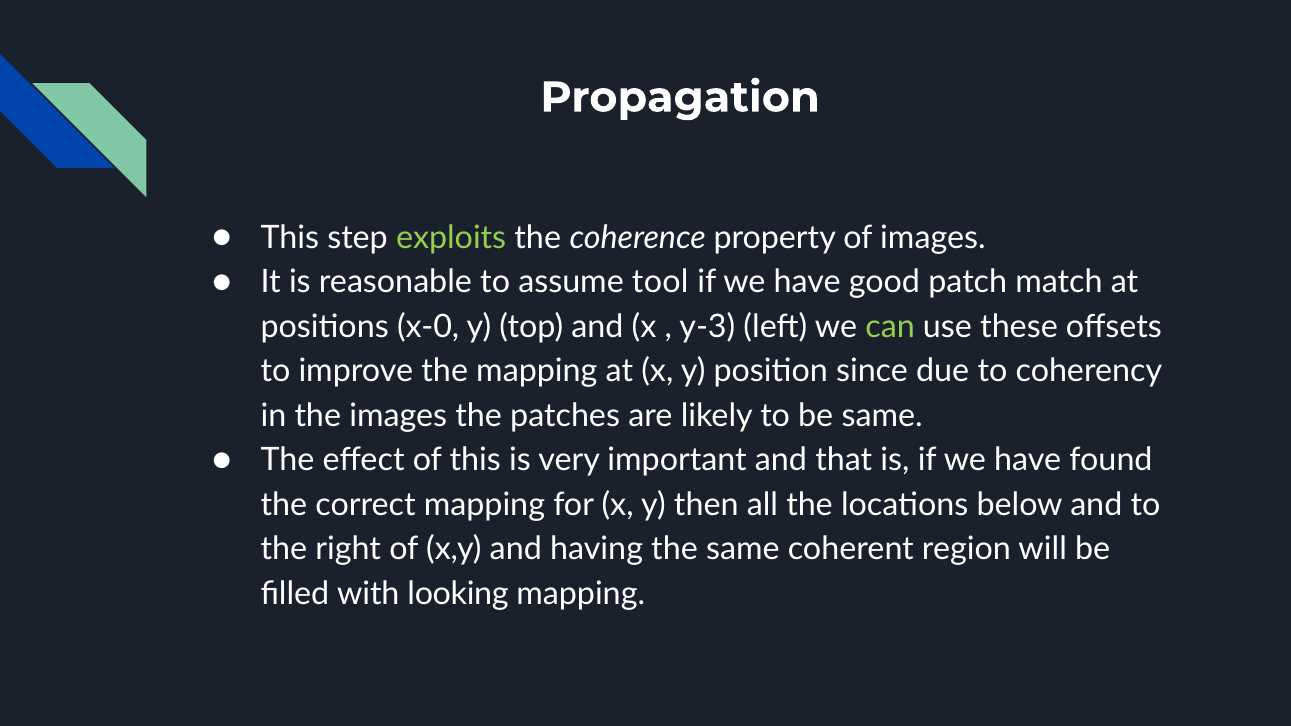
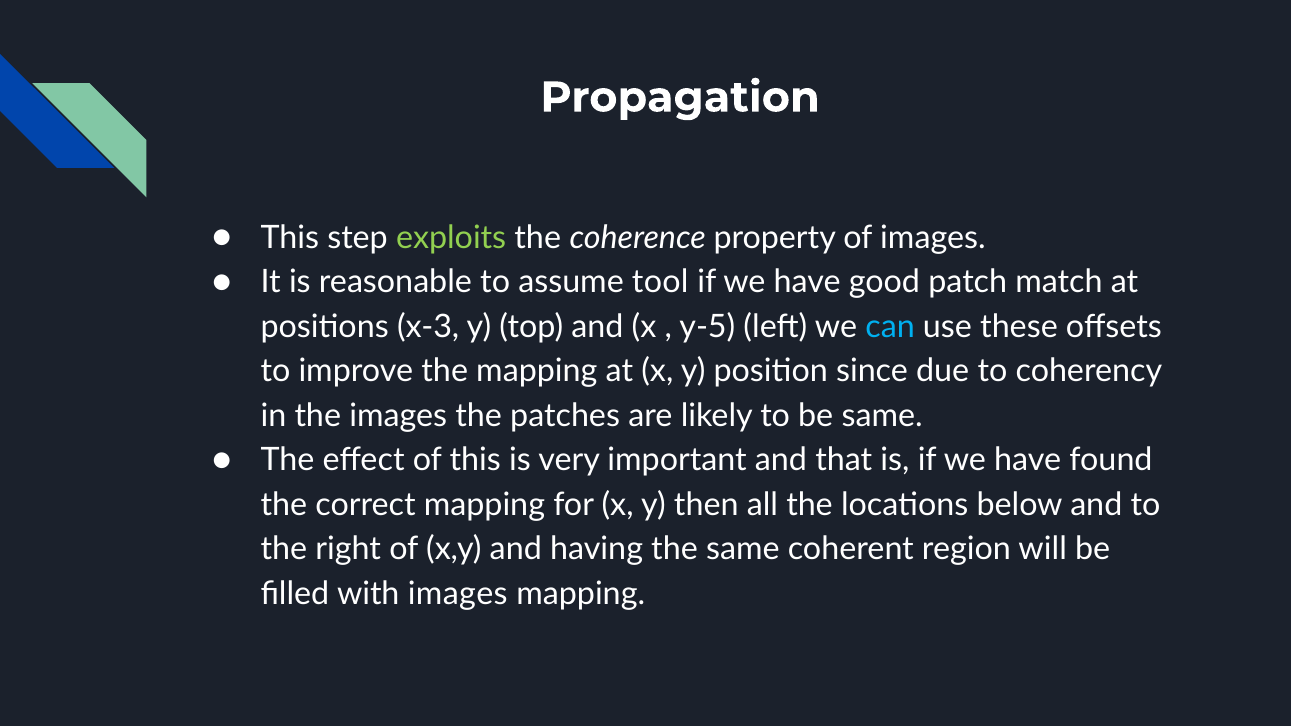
x-0: x-0 -> x-3
y-3: y-3 -> y-5
can colour: light green -> light blue
with looking: looking -> images
